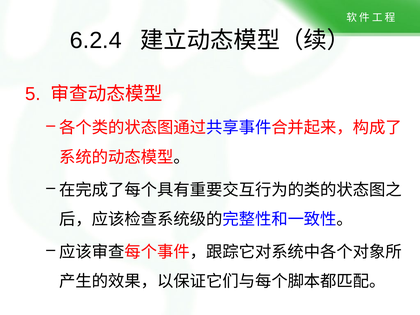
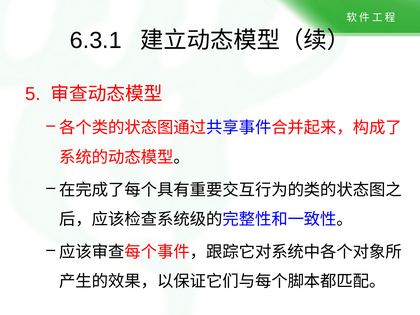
6.2.4: 6.2.4 -> 6.3.1
